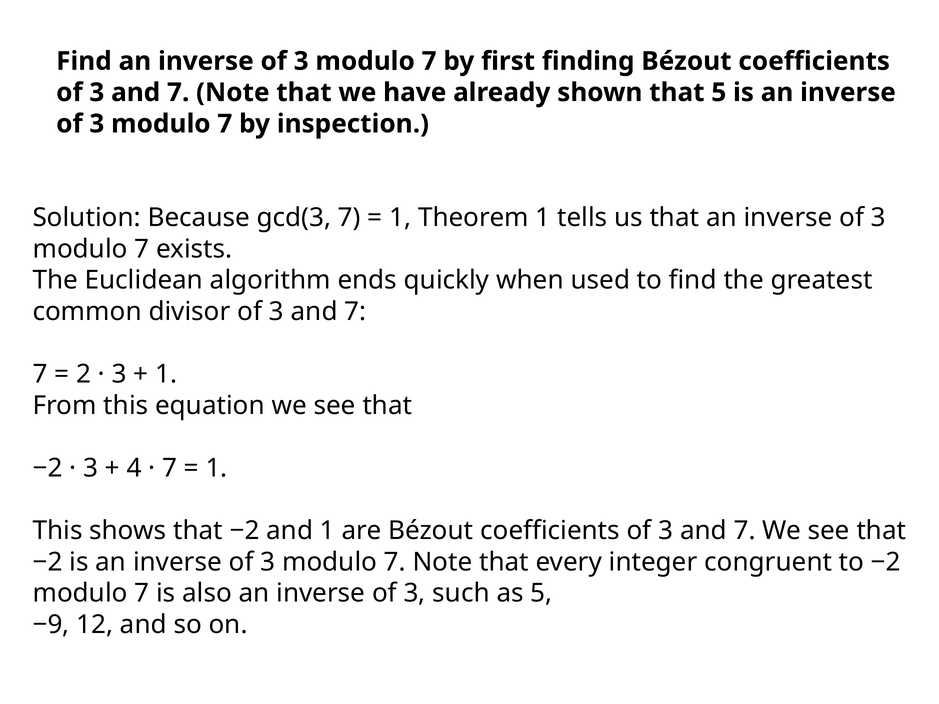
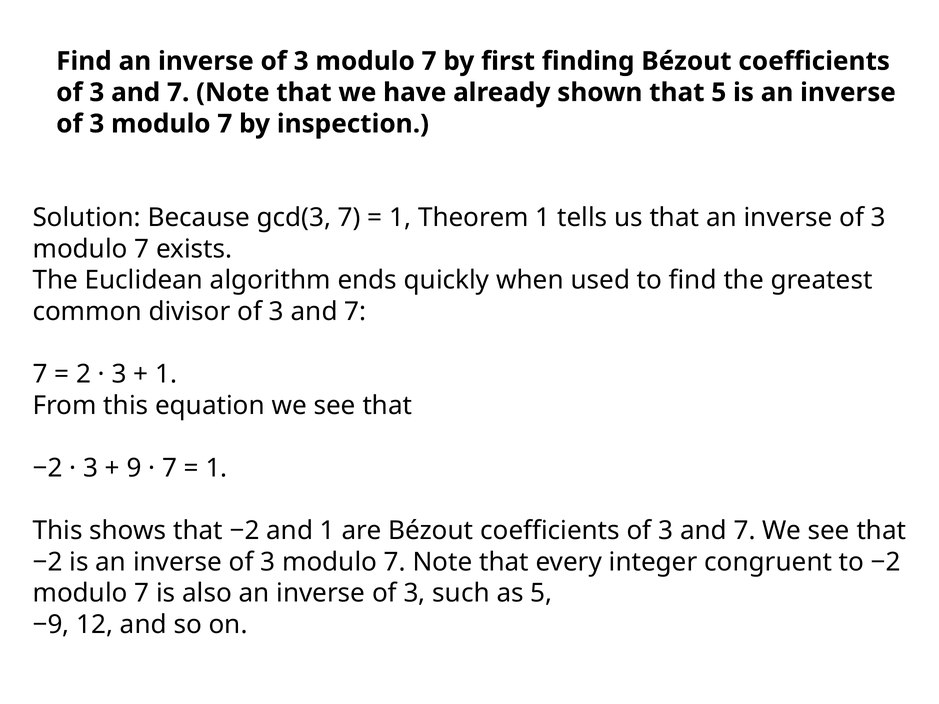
4: 4 -> 9
